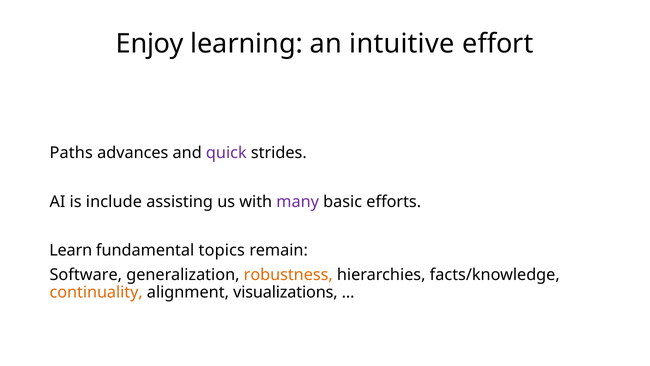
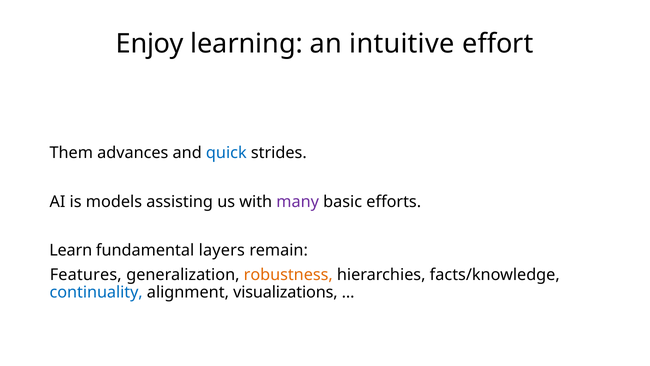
Paths: Paths -> Them
quick colour: purple -> blue
include: include -> models
topics: topics -> layers
Software: Software -> Features
continuality colour: orange -> blue
